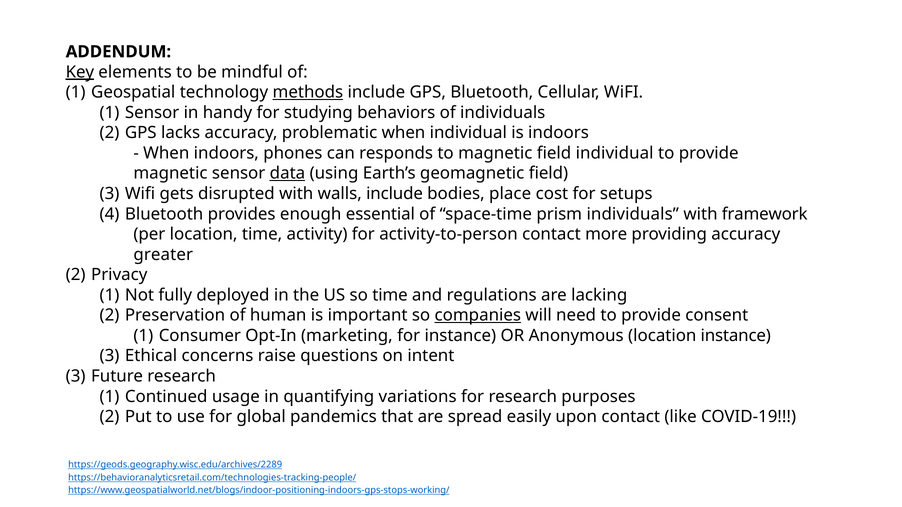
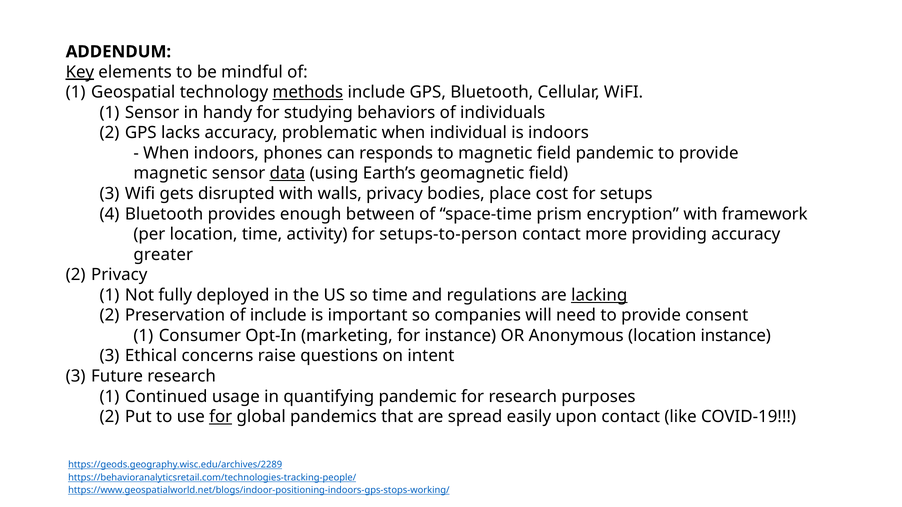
field individual: individual -> pandemic
walls include: include -> privacy
essential: essential -> between
prism individuals: individuals -> encryption
activity-to-person: activity-to-person -> setups-to-person
lacking underline: none -> present
of human: human -> include
companies underline: present -> none
quantifying variations: variations -> pandemic
for at (221, 417) underline: none -> present
